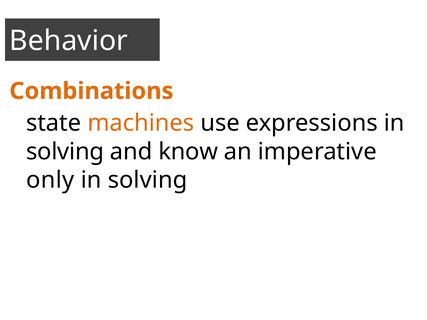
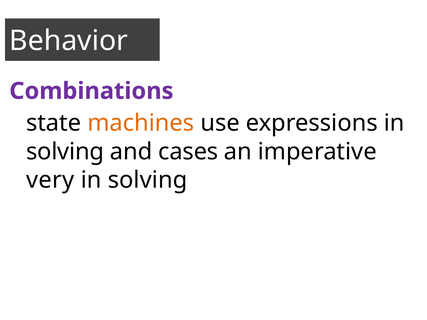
Combinations colour: orange -> purple
know: know -> cases
only: only -> very
